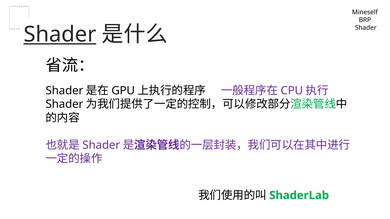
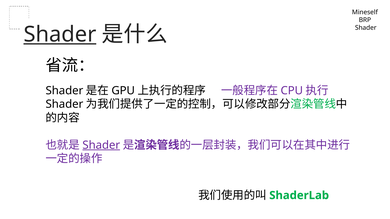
Shader at (101, 145) underline: none -> present
